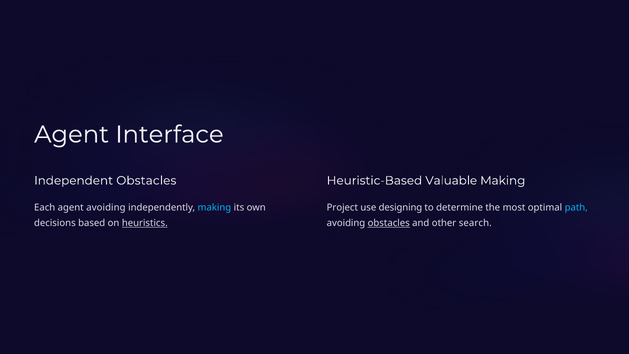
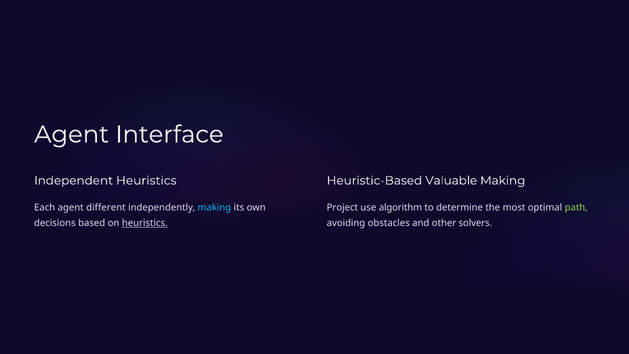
Independent Obstacles: Obstacles -> Heuristics
agent avoiding: avoiding -> different
designing: designing -> algorithm
path colour: light blue -> light green
obstacles at (389, 223) underline: present -> none
search: search -> solvers
